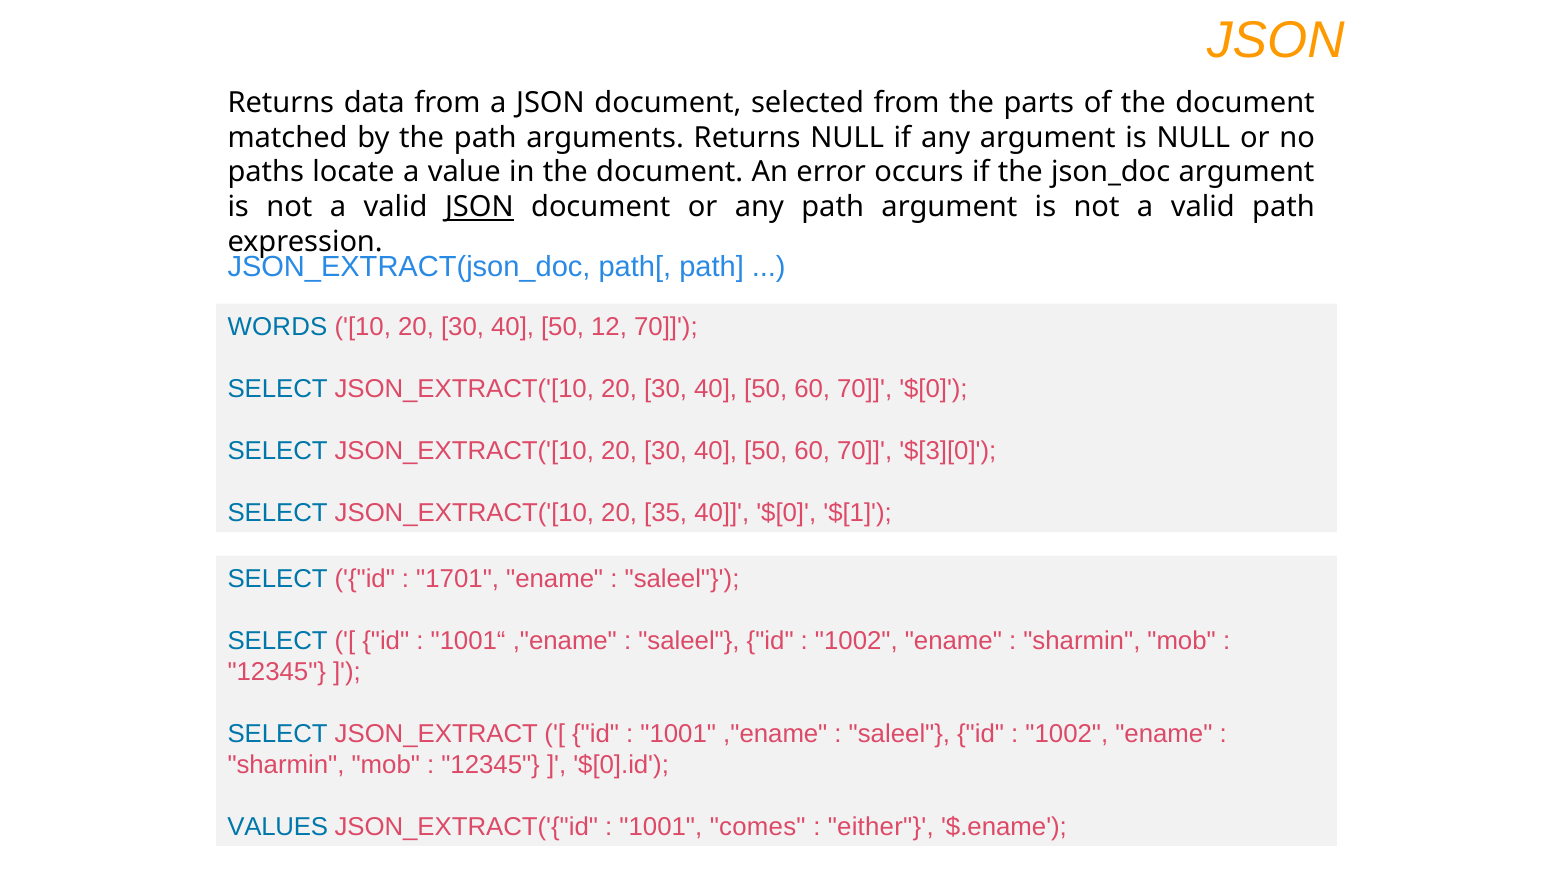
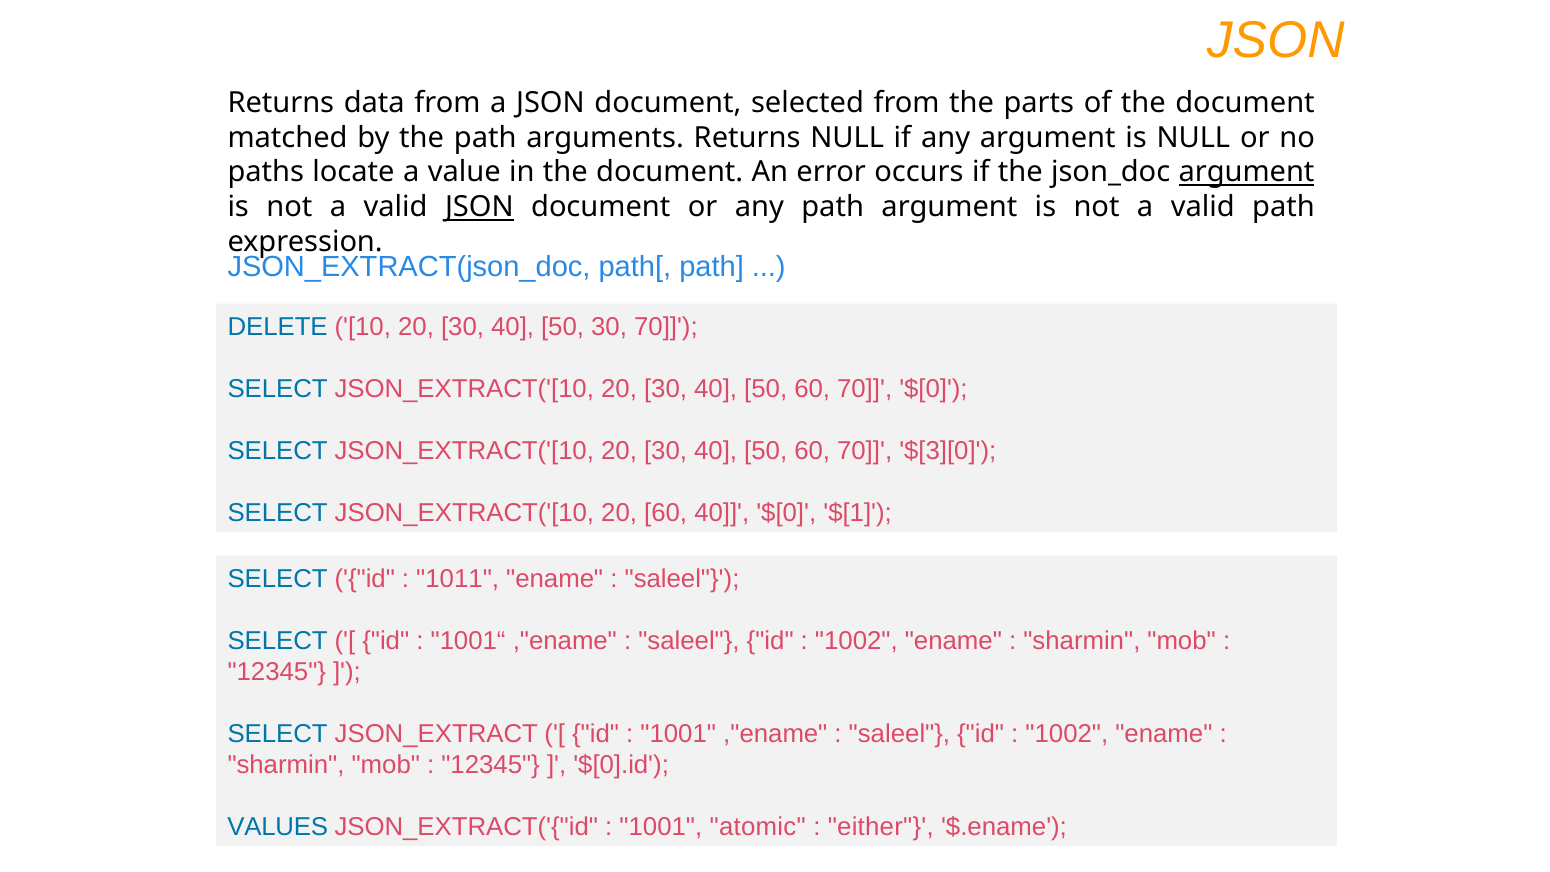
argument at (1247, 172) underline: none -> present
WORDS: WORDS -> DELETE
50 12: 12 -> 30
20 35: 35 -> 60
1701: 1701 -> 1011
comes: comes -> atomic
